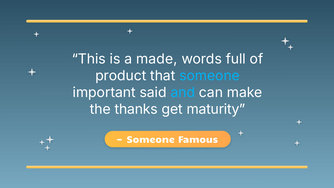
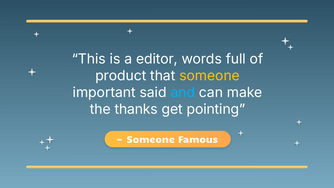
made: made -> editor
someone colour: light blue -> yellow
maturity: maturity -> pointing
